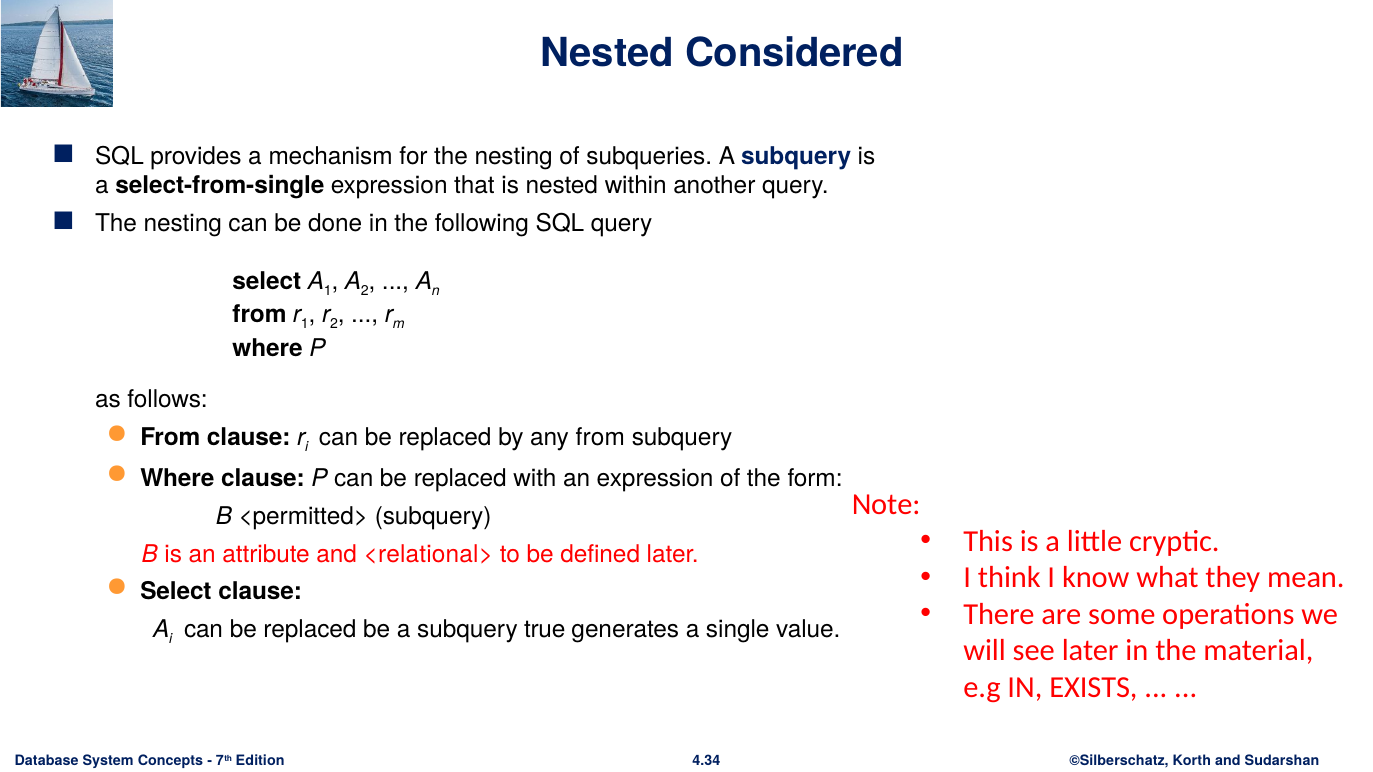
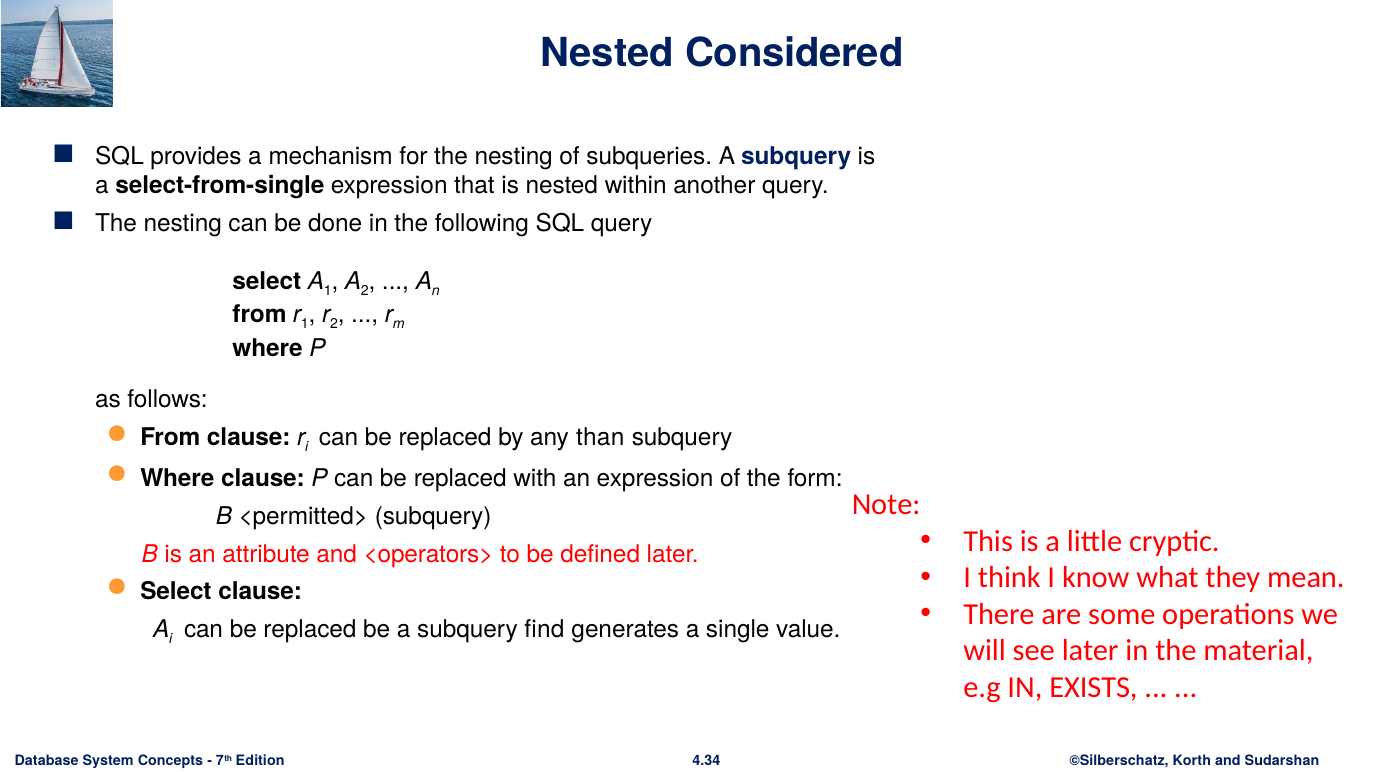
any from: from -> than
<relational>: <relational> -> <operators>
true: true -> find
